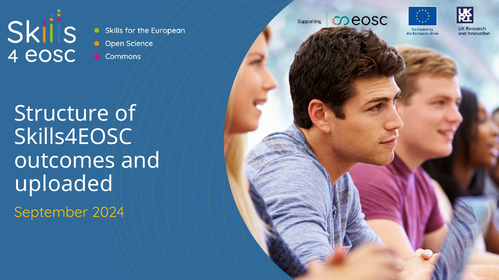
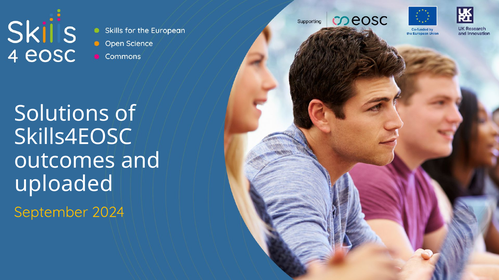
Structure: Structure -> Solutions
